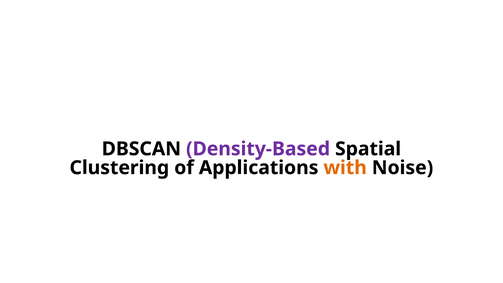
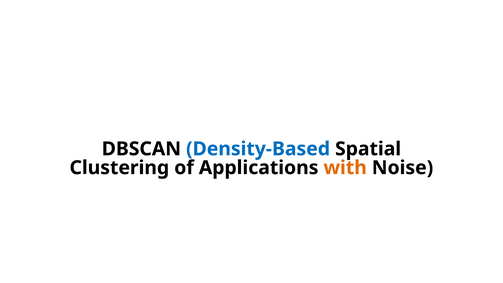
Density-Based colour: purple -> blue
